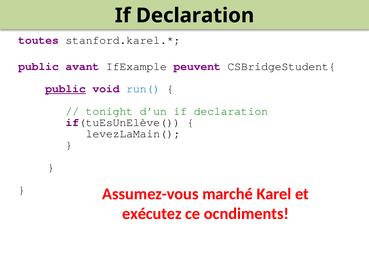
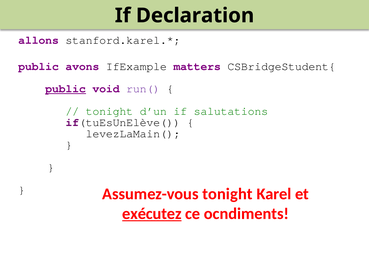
toutes: toutes -> allons
avant: avant -> avons
peuvent: peuvent -> matters
run( colour: blue -> purple
d’un if declaration: declaration -> salutations
Assumez-vous marché: marché -> tonight
exécutez underline: none -> present
